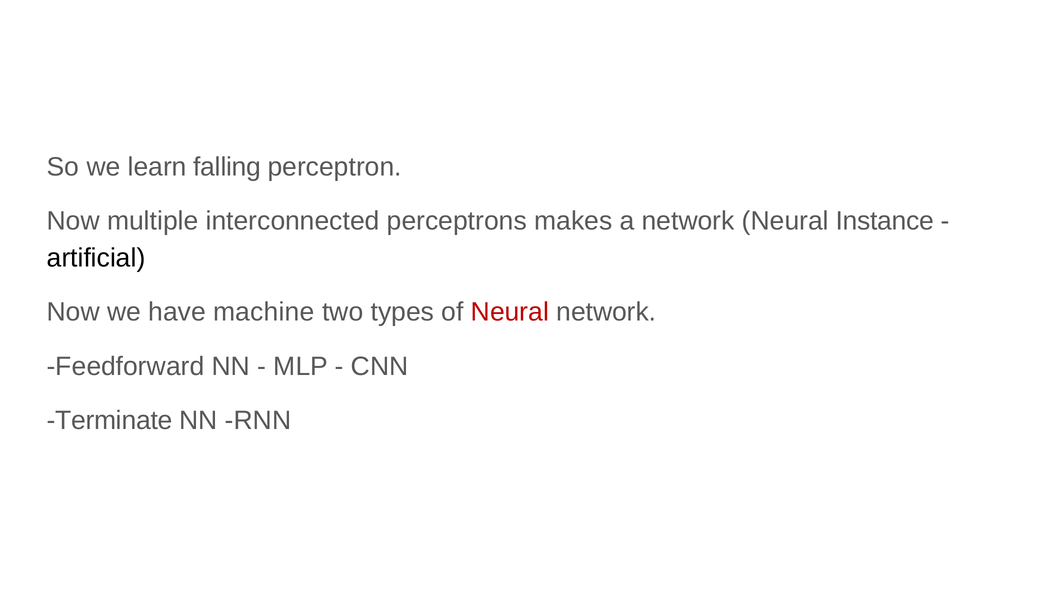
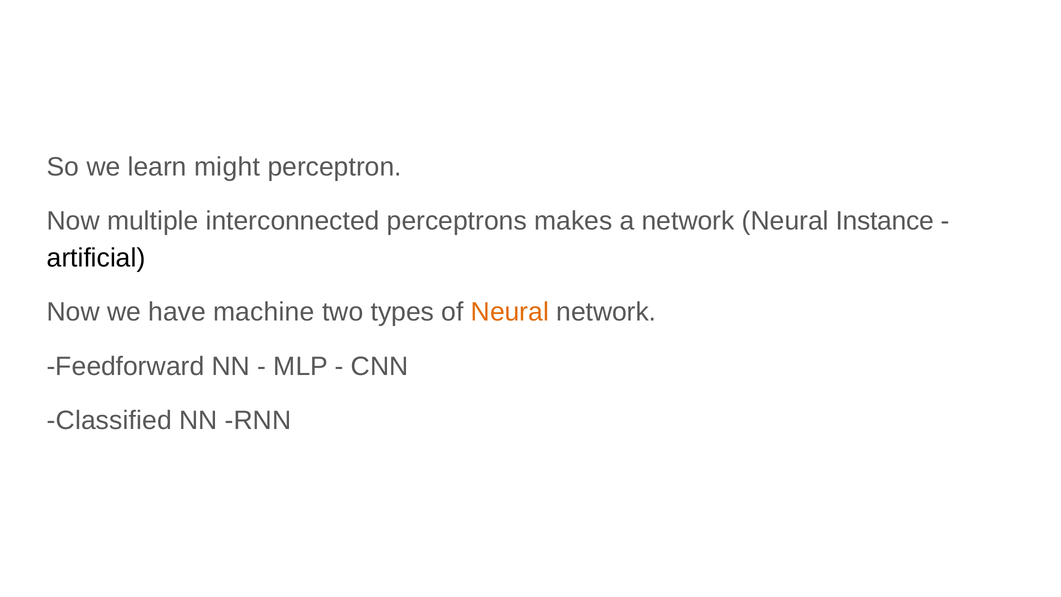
falling: falling -> might
Neural at (510, 312) colour: red -> orange
Terminate: Terminate -> Classified
